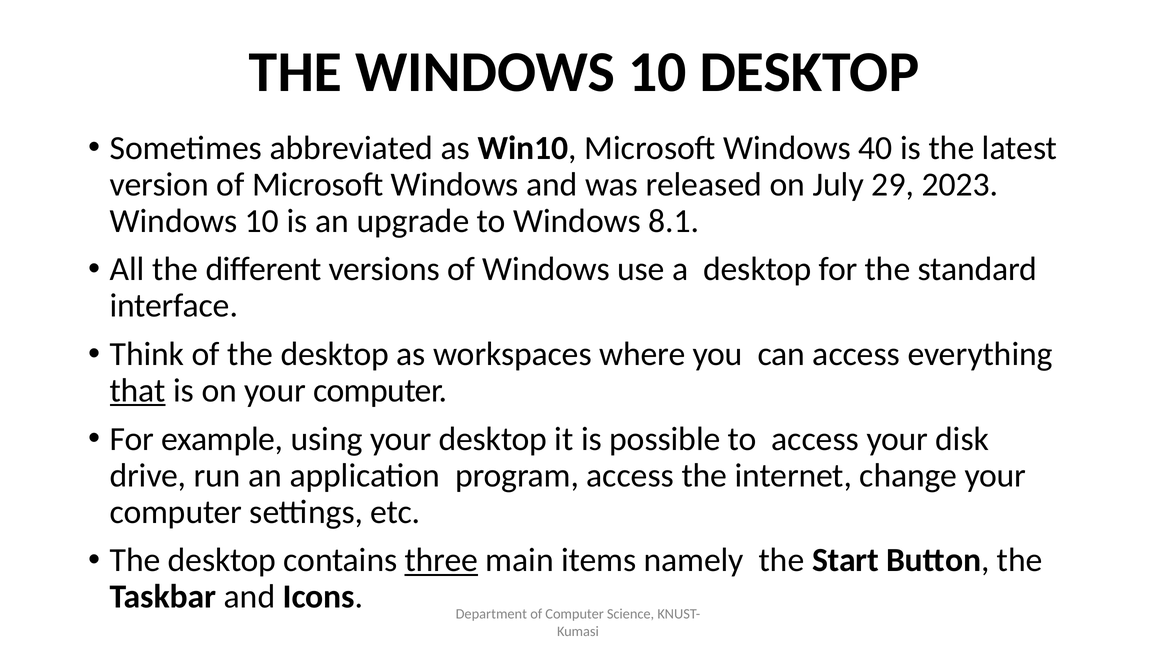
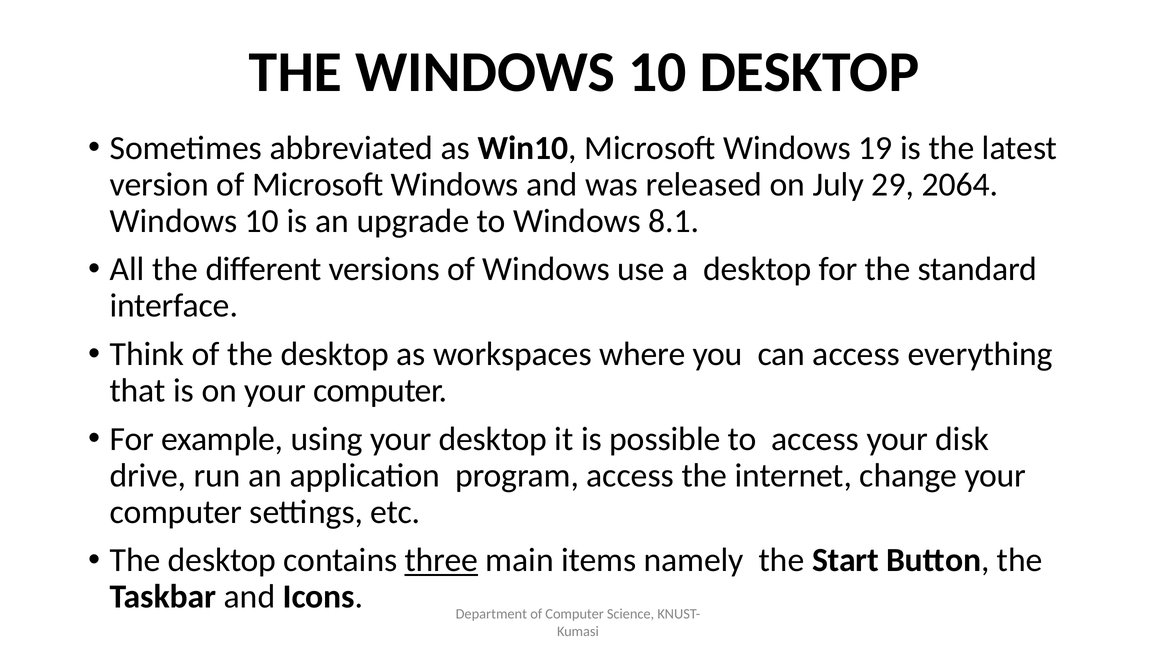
40: 40 -> 19
2023: 2023 -> 2064
that underline: present -> none
